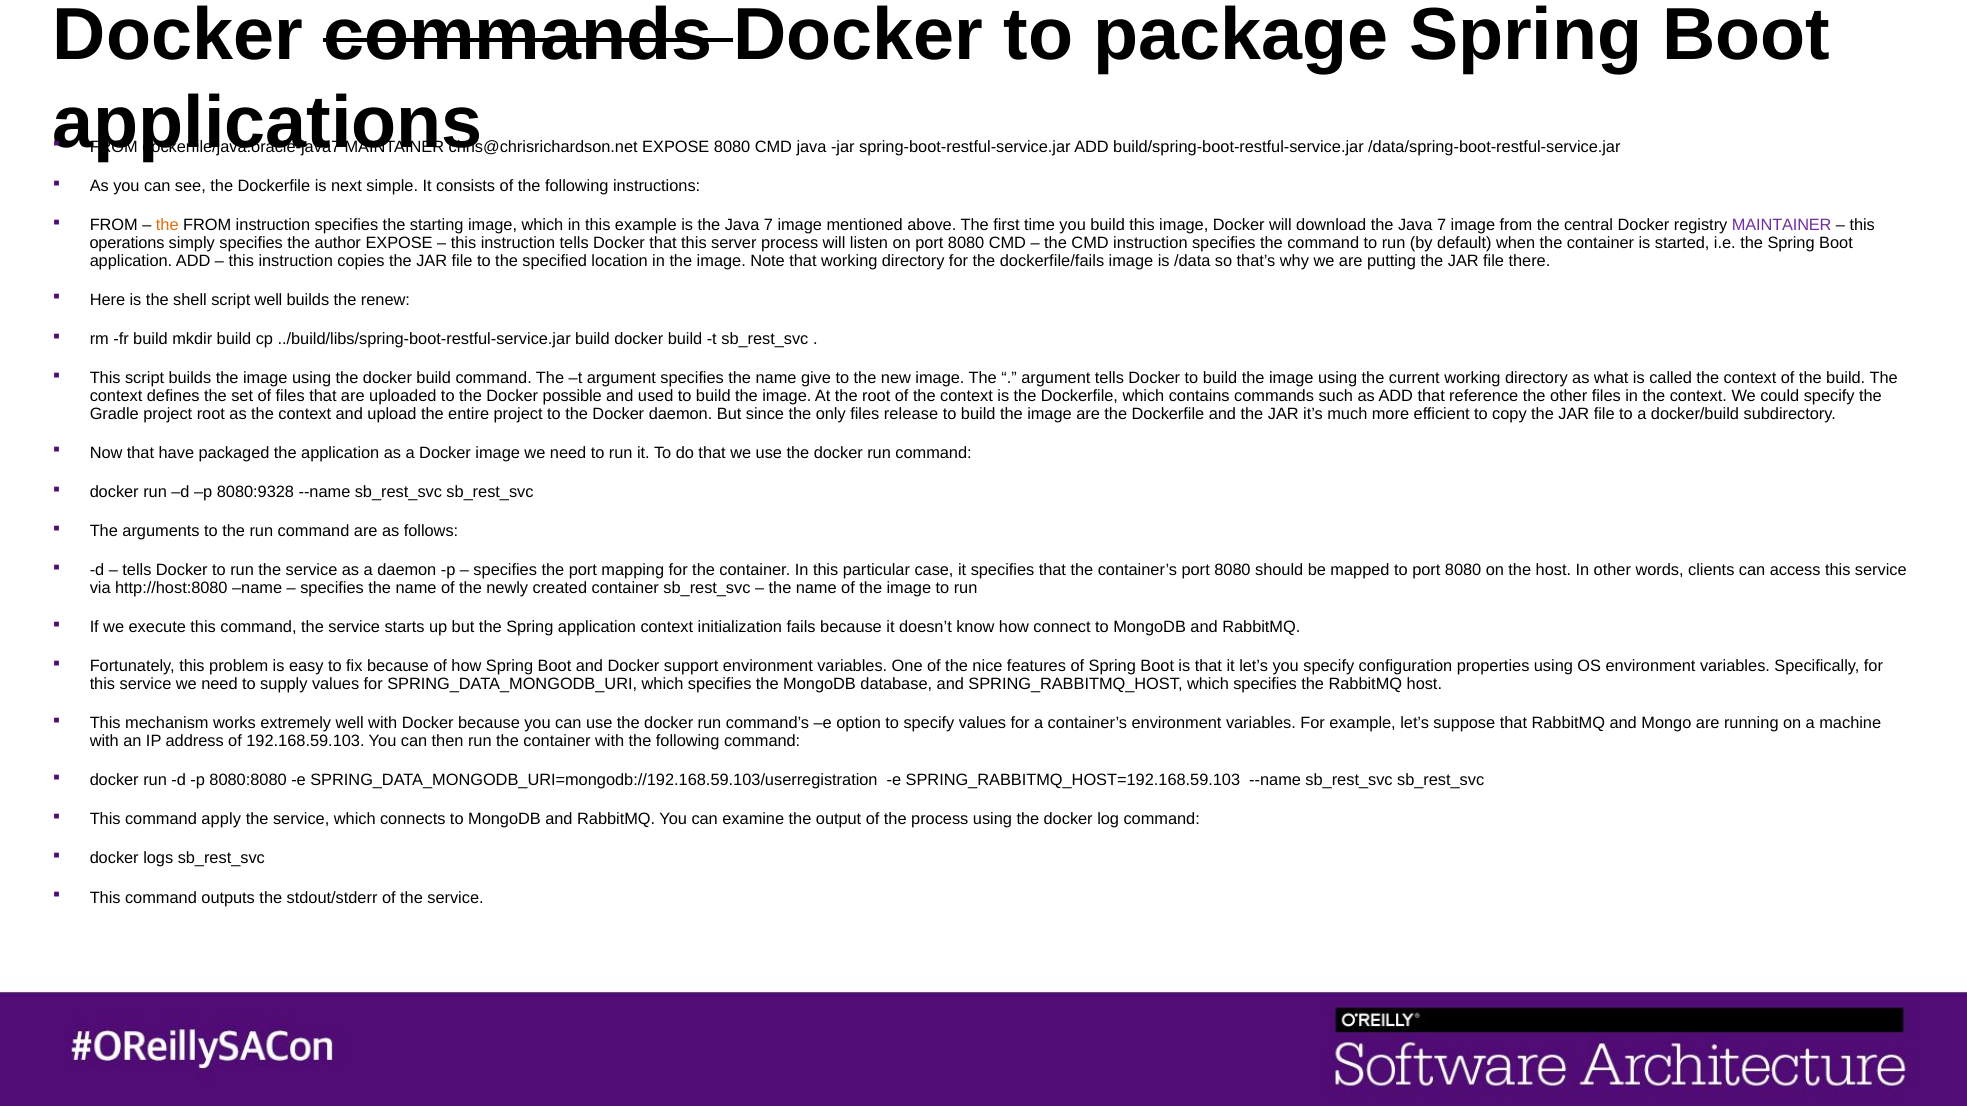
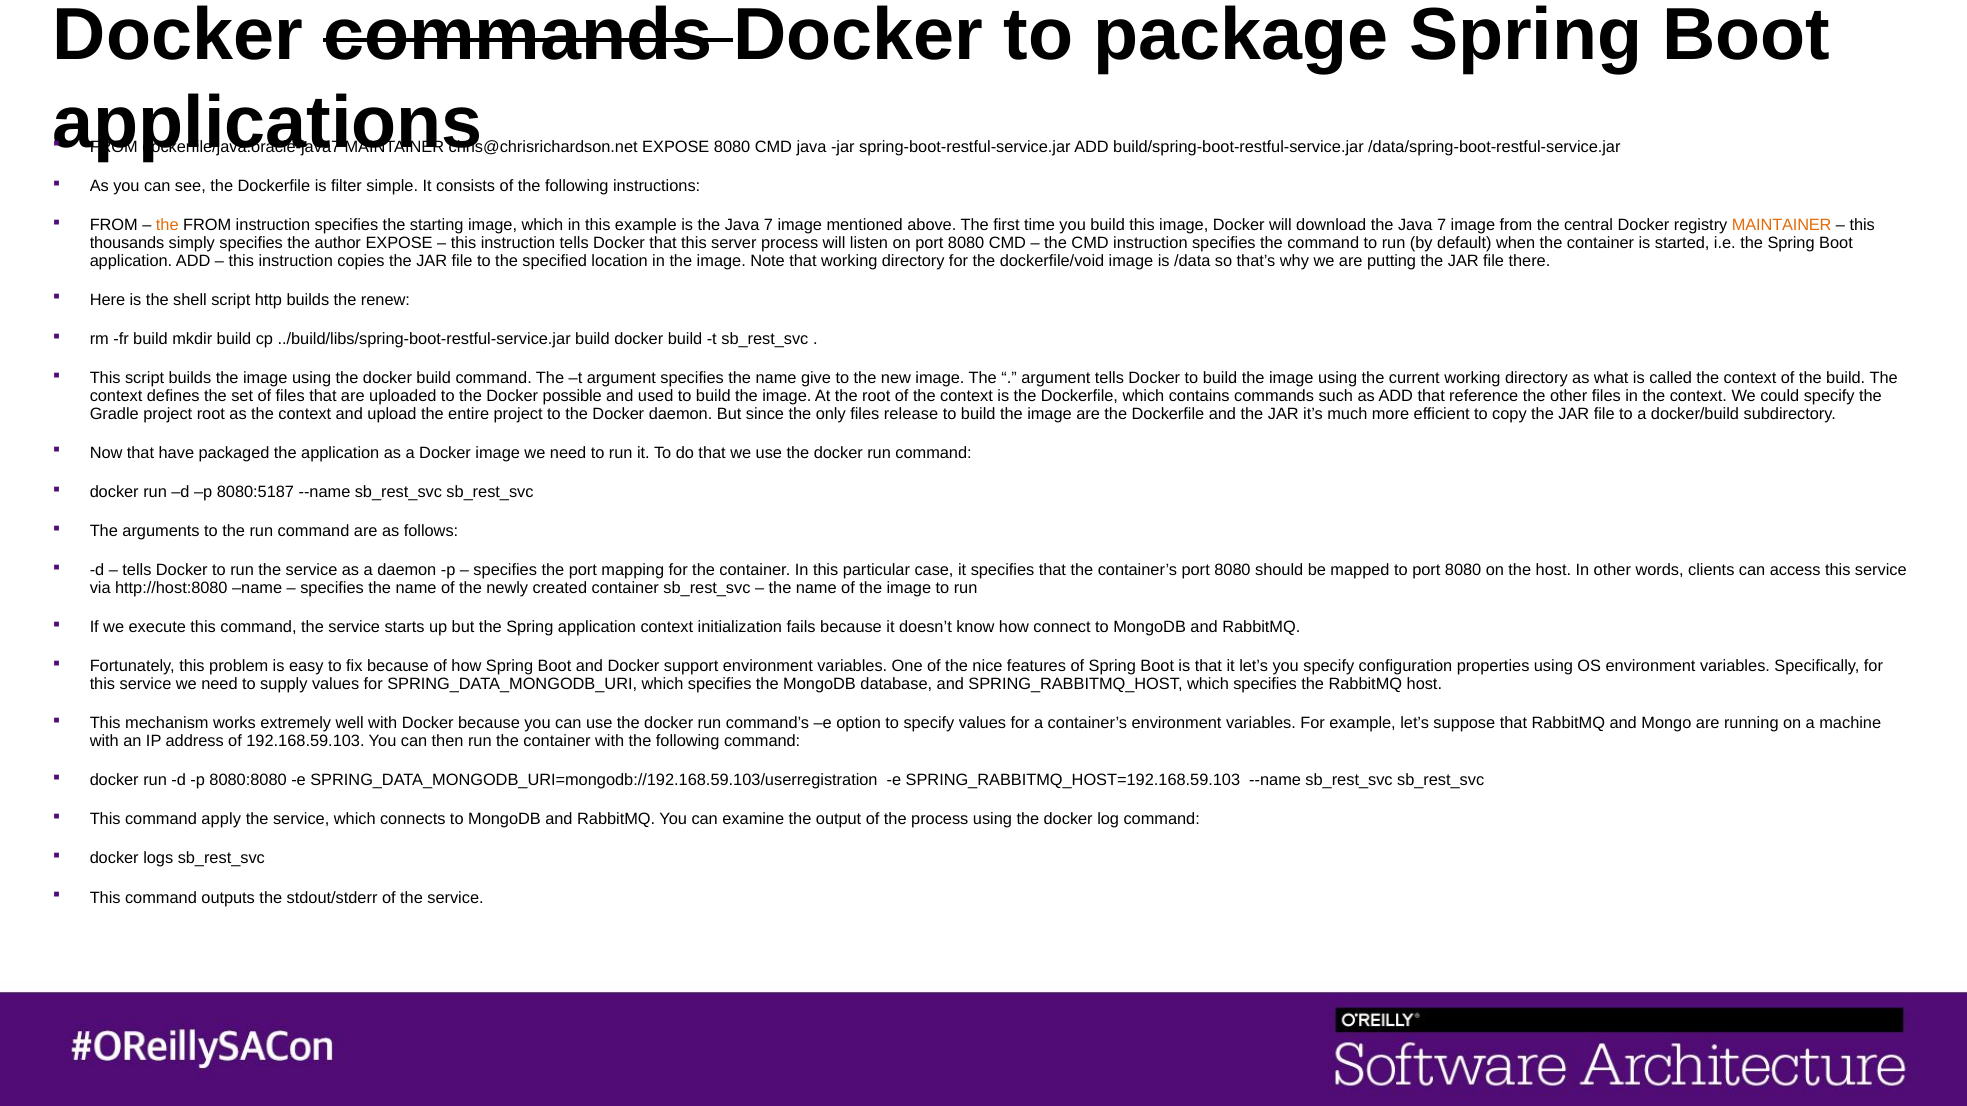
next: next -> filter
MAINTAINER at (1782, 225) colour: purple -> orange
operations: operations -> thousands
dockerfile/fails: dockerfile/fails -> dockerfile/void
script well: well -> http
8080:9328: 8080:9328 -> 8080:5187
